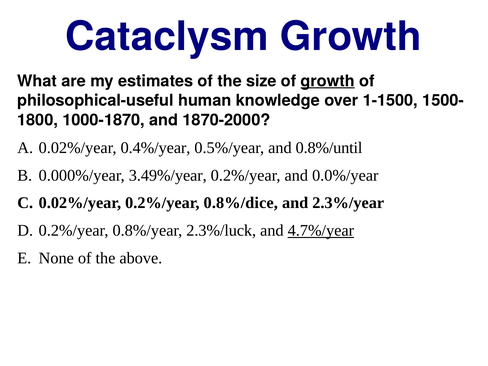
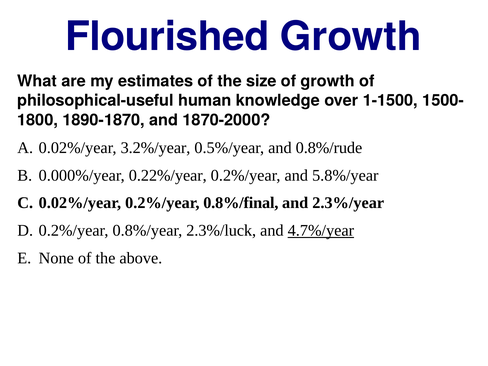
Cataclysm: Cataclysm -> Flourished
growth at (328, 81) underline: present -> none
1000-1870: 1000-1870 -> 1890-1870
0.4%/year: 0.4%/year -> 3.2%/year
0.8%/until: 0.8%/until -> 0.8%/rude
3.49%/year: 3.49%/year -> 0.22%/year
0.0%/year: 0.0%/year -> 5.8%/year
0.8%/dice: 0.8%/dice -> 0.8%/final
